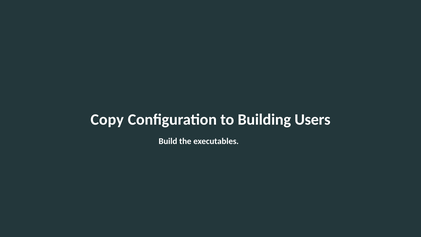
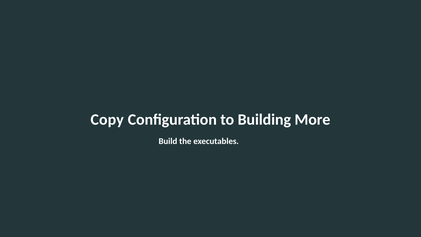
Users: Users -> More
